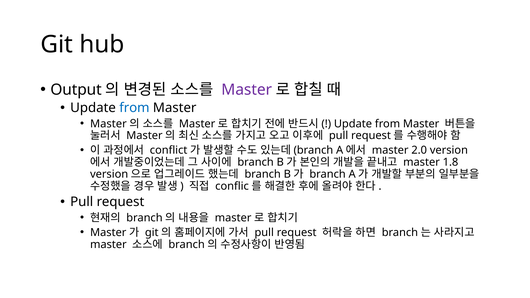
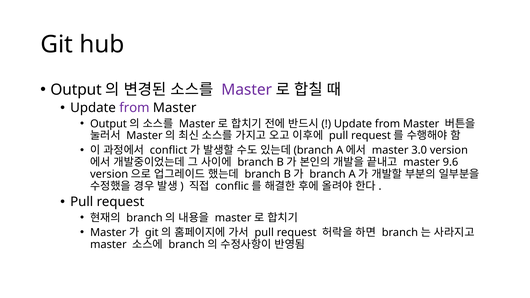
from at (134, 108) colour: blue -> purple
Master at (108, 124): Master -> Output
2.0: 2.0 -> 3.0
1.8: 1.8 -> 9.6
